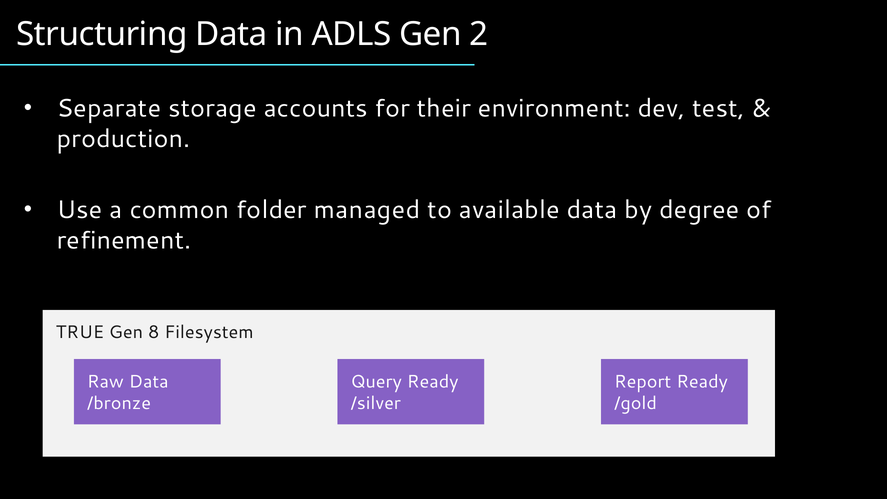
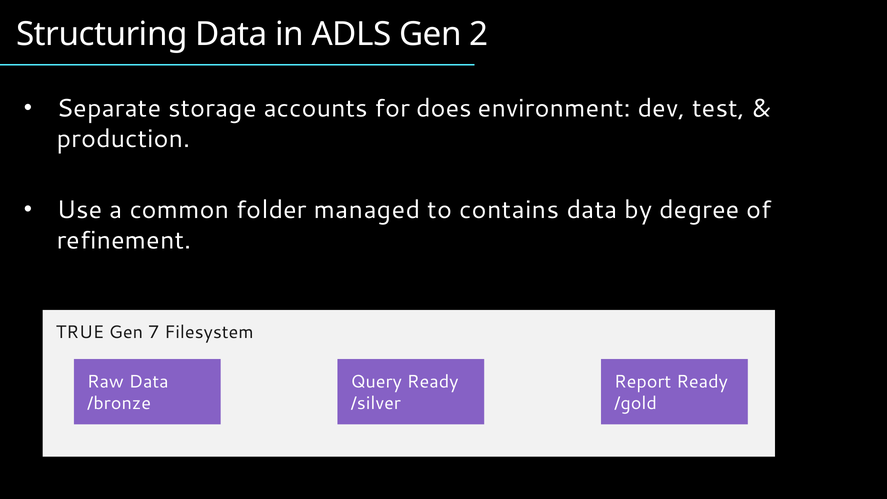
their: their -> does
available: available -> contains
8: 8 -> 7
